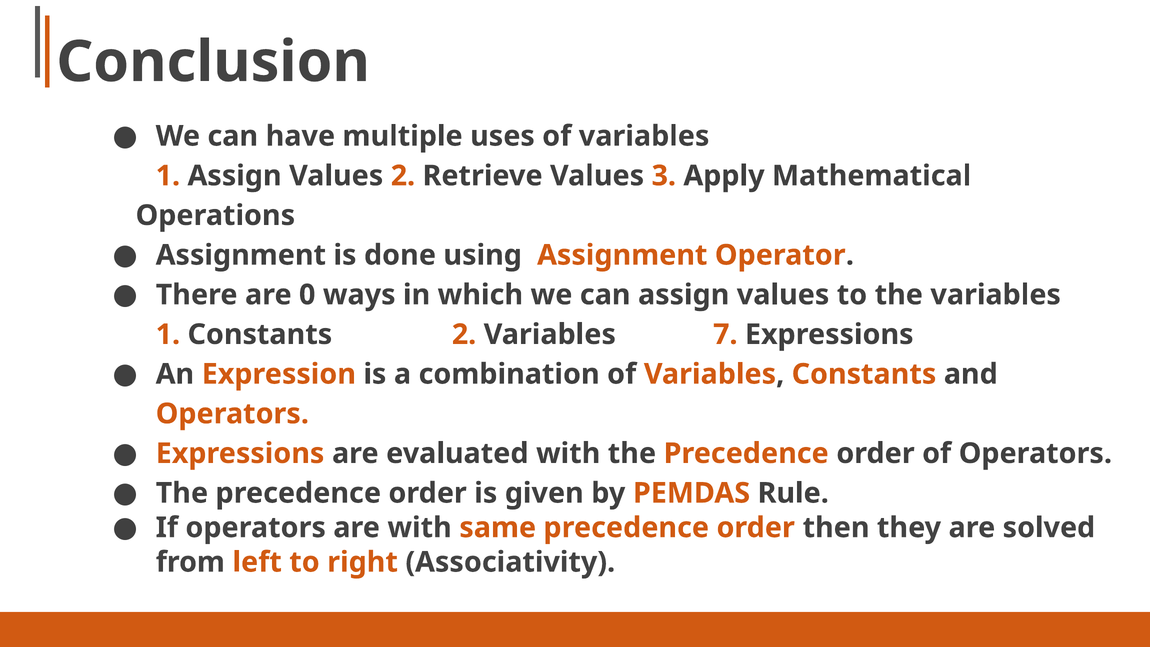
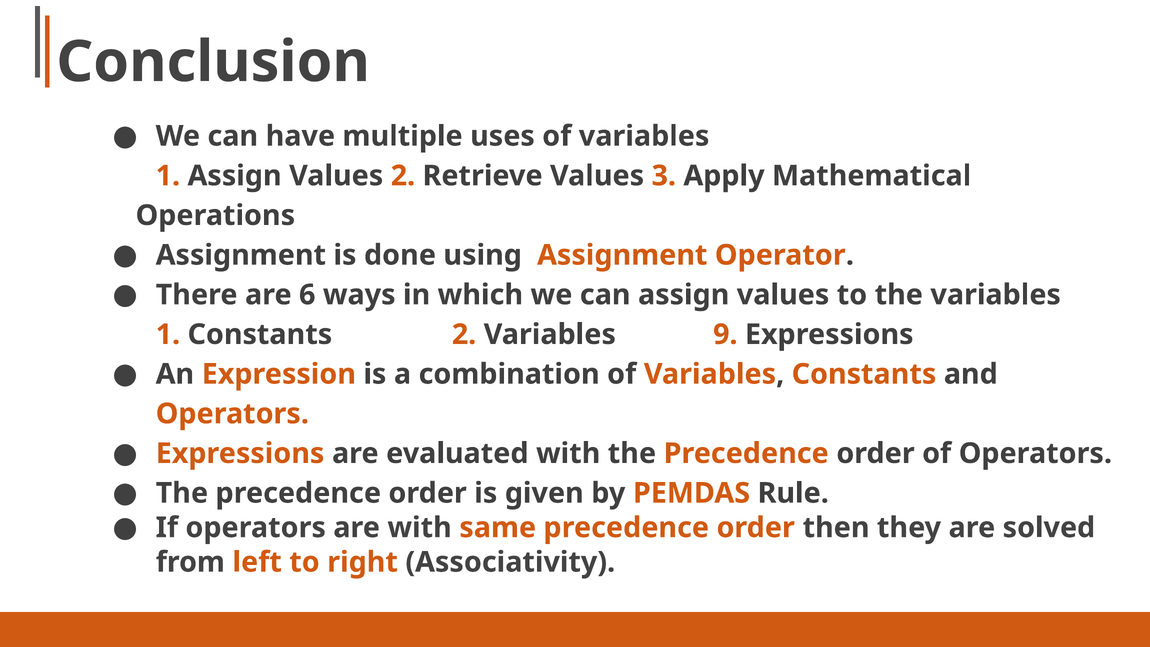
0: 0 -> 6
7: 7 -> 9
